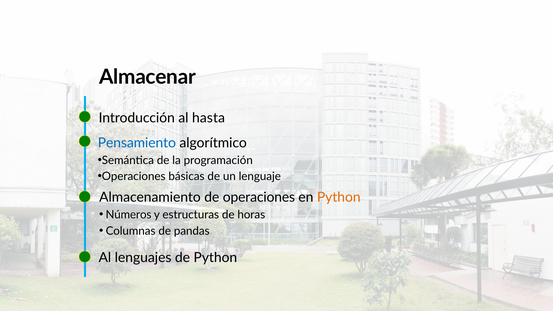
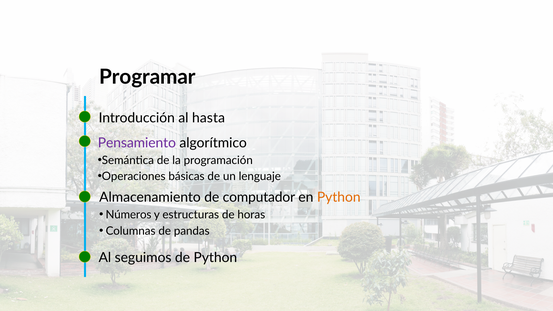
Almacenar: Almacenar -> Programar
Pensamiento colour: blue -> purple
de operaciones: operaciones -> computador
lenguajes: lenguajes -> seguimos
